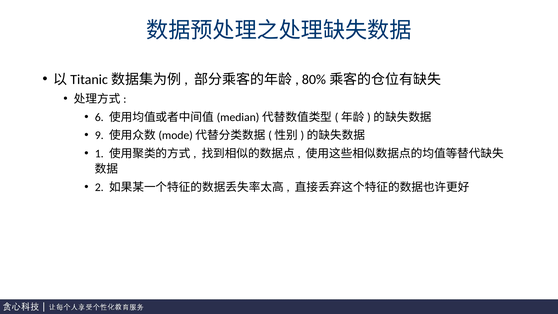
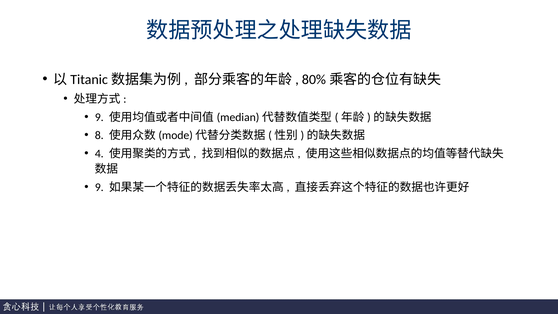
6 at (99, 117): 6 -> 9
9: 9 -> 8
1: 1 -> 4
2 at (99, 187): 2 -> 9
